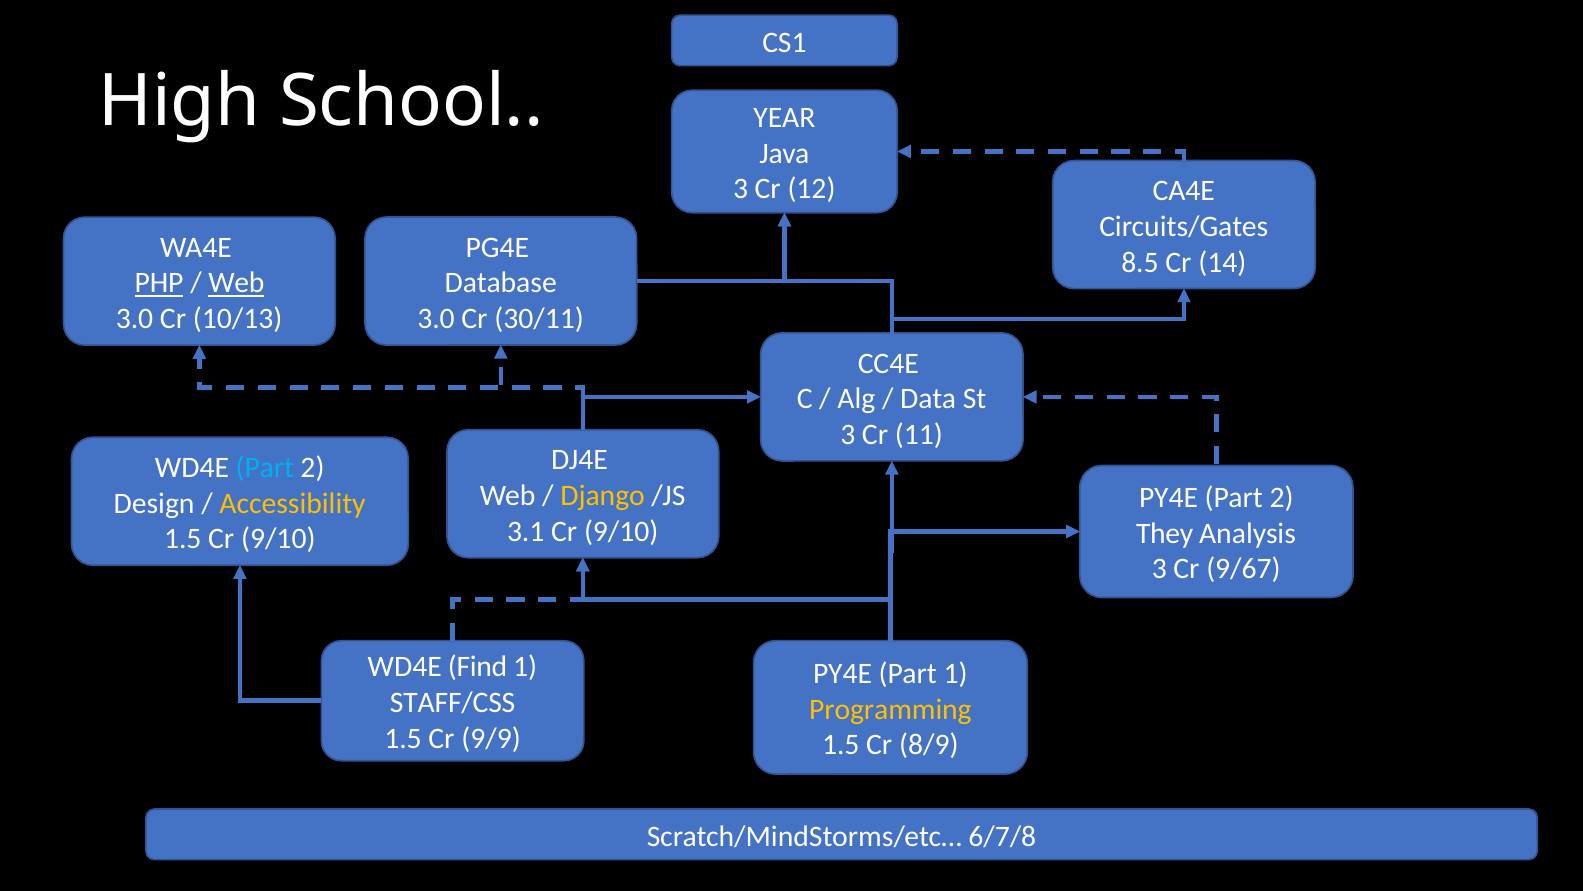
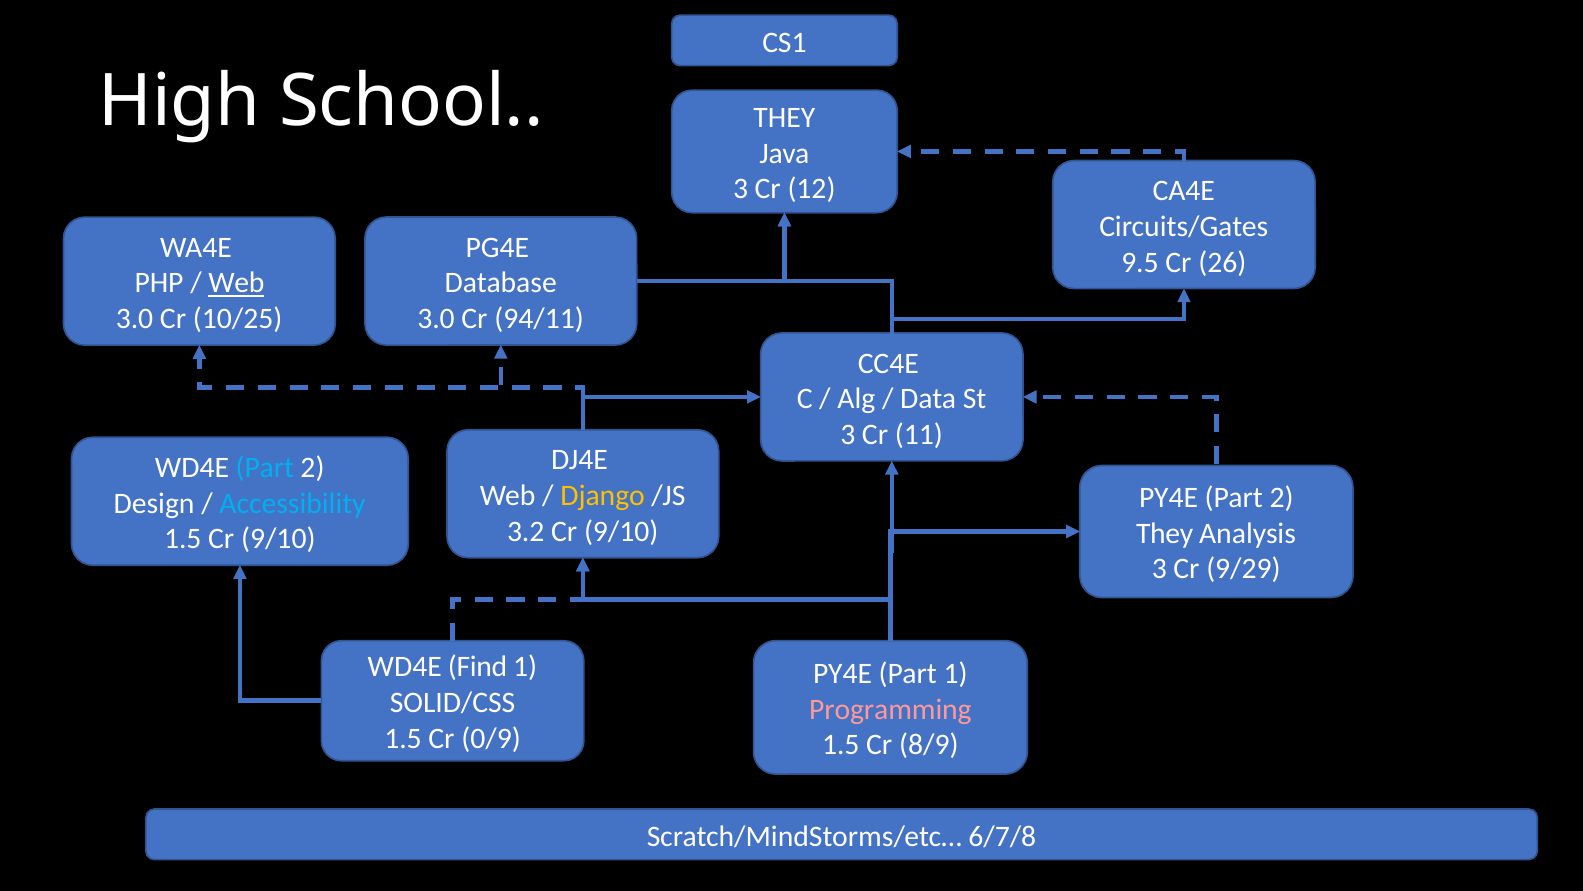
YEAR at (784, 118): YEAR -> THEY
8.5: 8.5 -> 9.5
14: 14 -> 26
PHP underline: present -> none
30/11: 30/11 -> 94/11
10/13: 10/13 -> 10/25
Accessibility colour: yellow -> light blue
3.1: 3.1 -> 3.2
9/67: 9/67 -> 9/29
STAFF/CSS: STAFF/CSS -> SOLID/CSS
Programming colour: yellow -> pink
9/9: 9/9 -> 0/9
